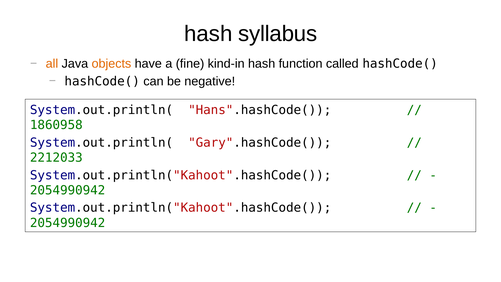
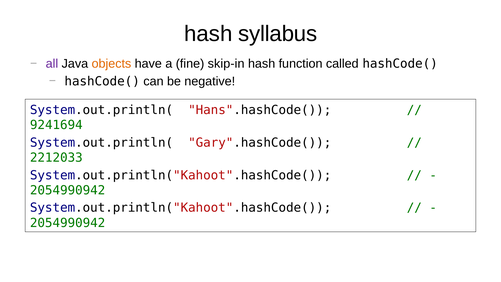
all colour: orange -> purple
kind-in: kind-in -> skip-in
1860958: 1860958 -> 9241694
